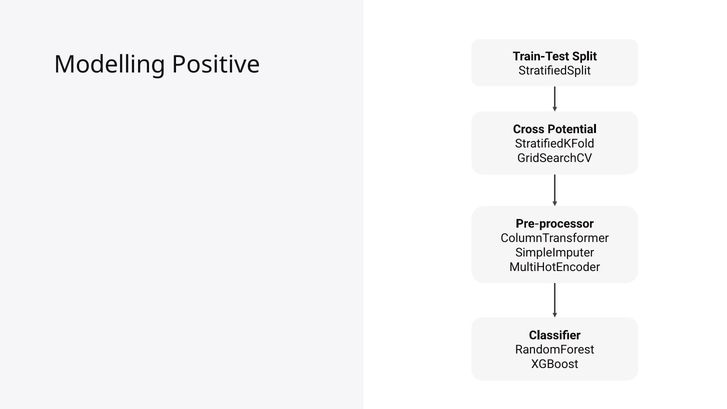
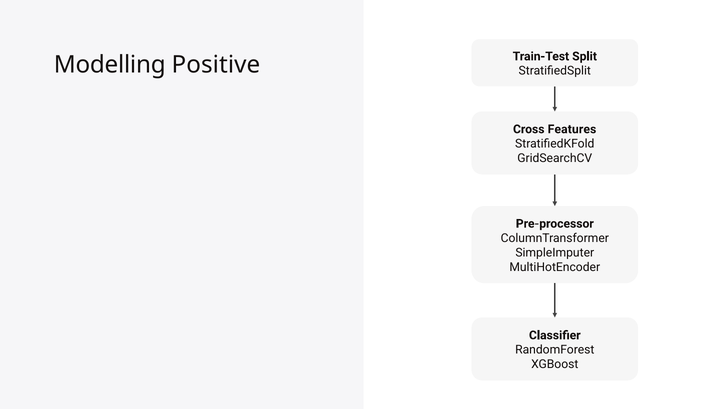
Potential: Potential -> Features
